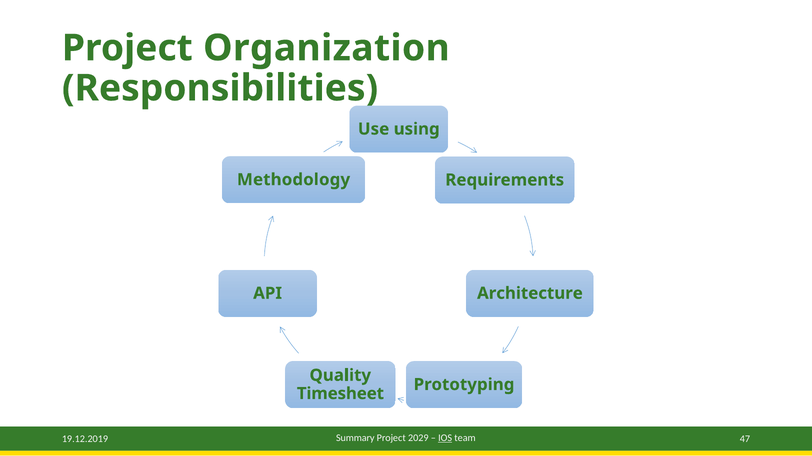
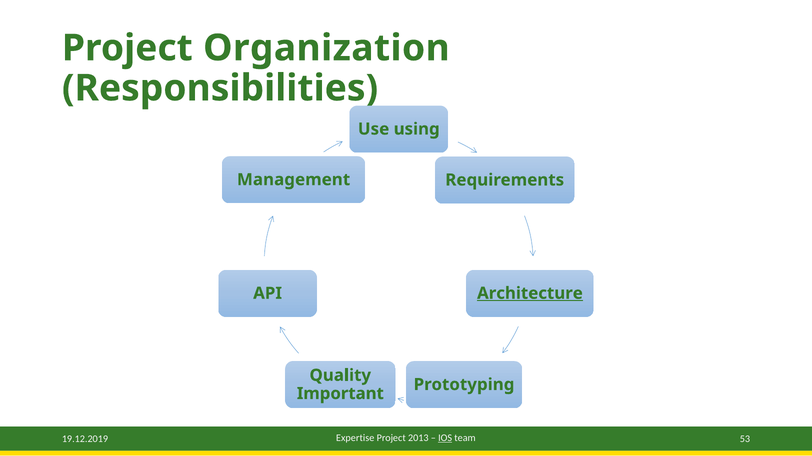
Methodology: Methodology -> Management
Architecture underline: none -> present
Timesheet: Timesheet -> Important
Summary: Summary -> Expertise
2029: 2029 -> 2013
47: 47 -> 53
